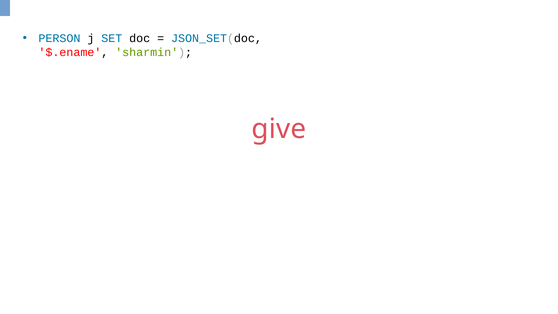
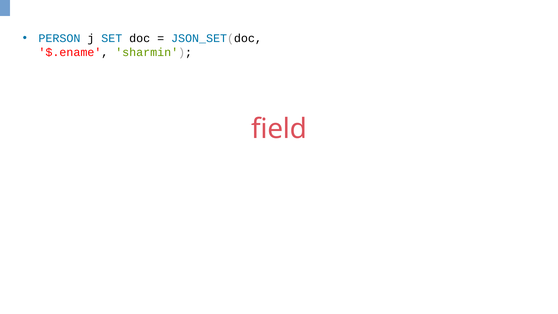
give: give -> field
